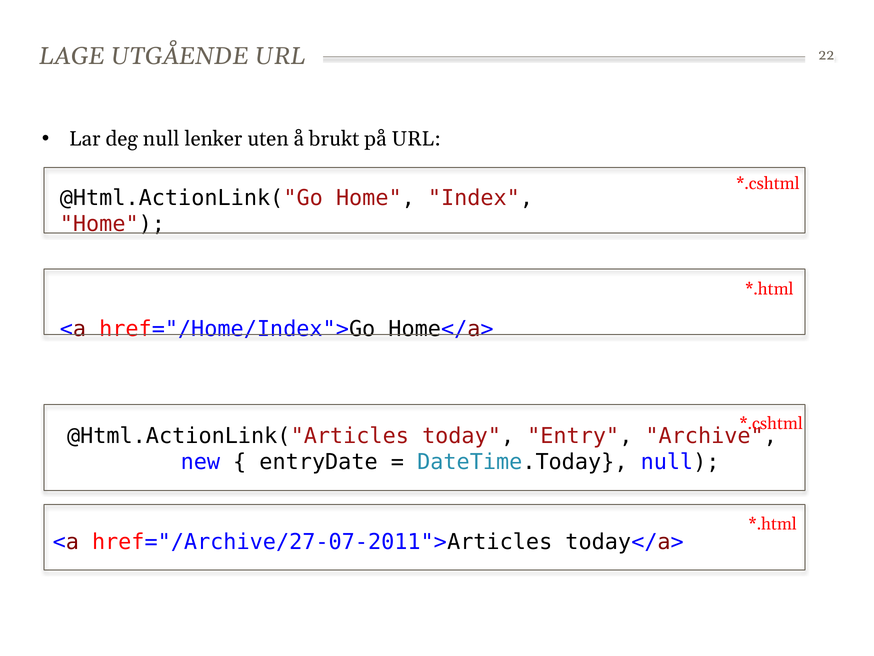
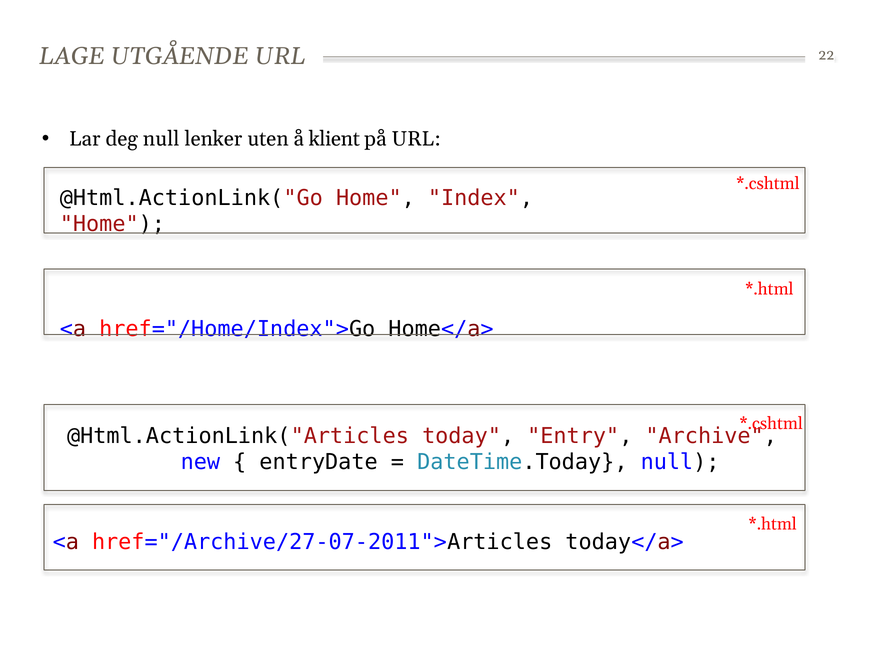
brukt: brukt -> klient
